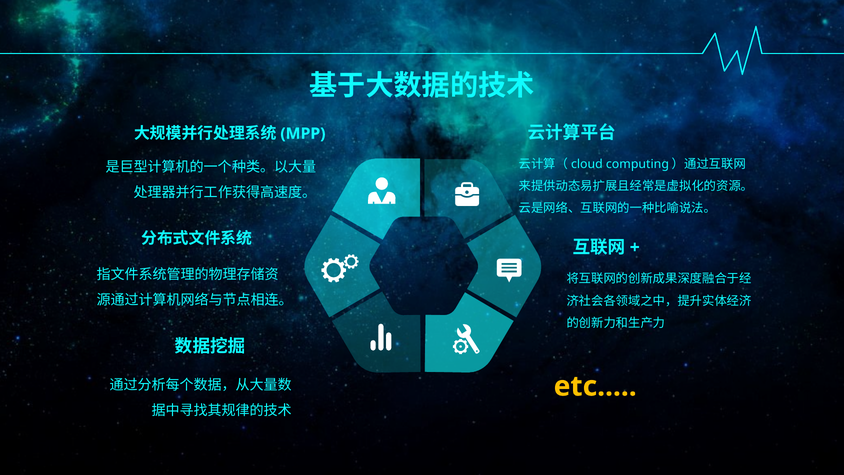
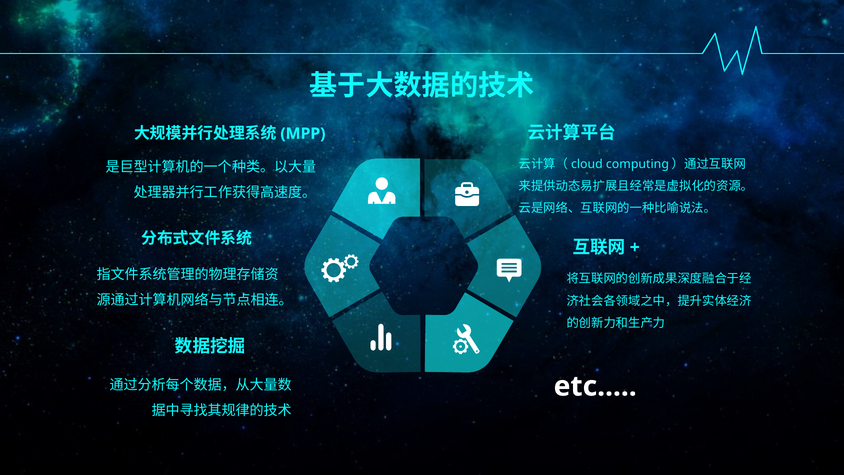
etc colour: yellow -> white
